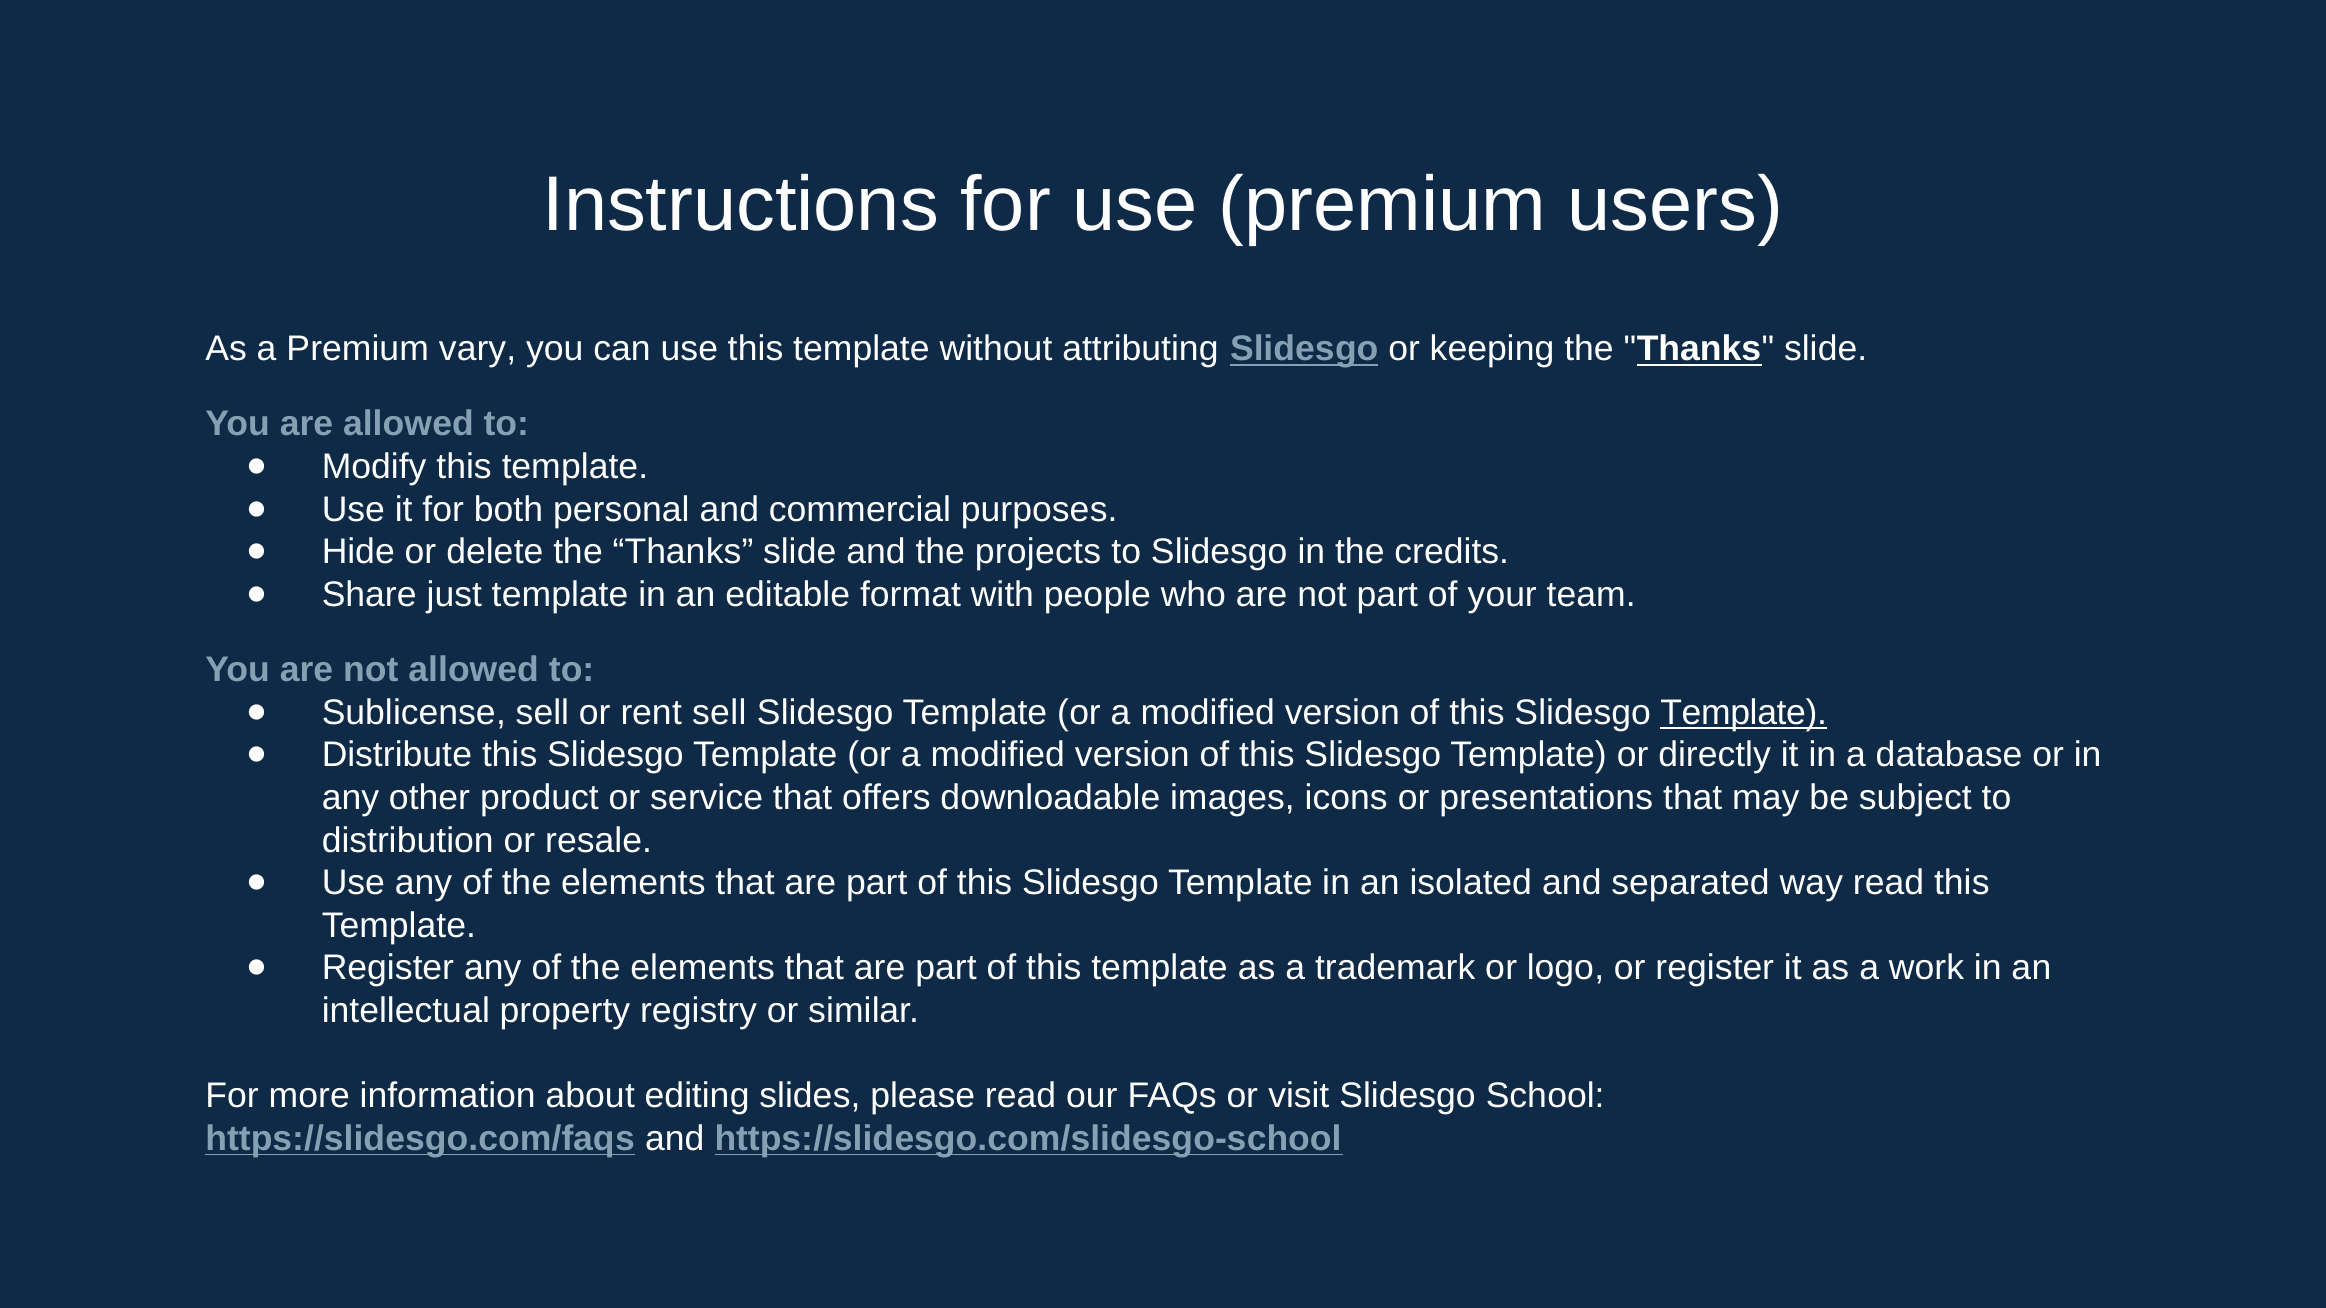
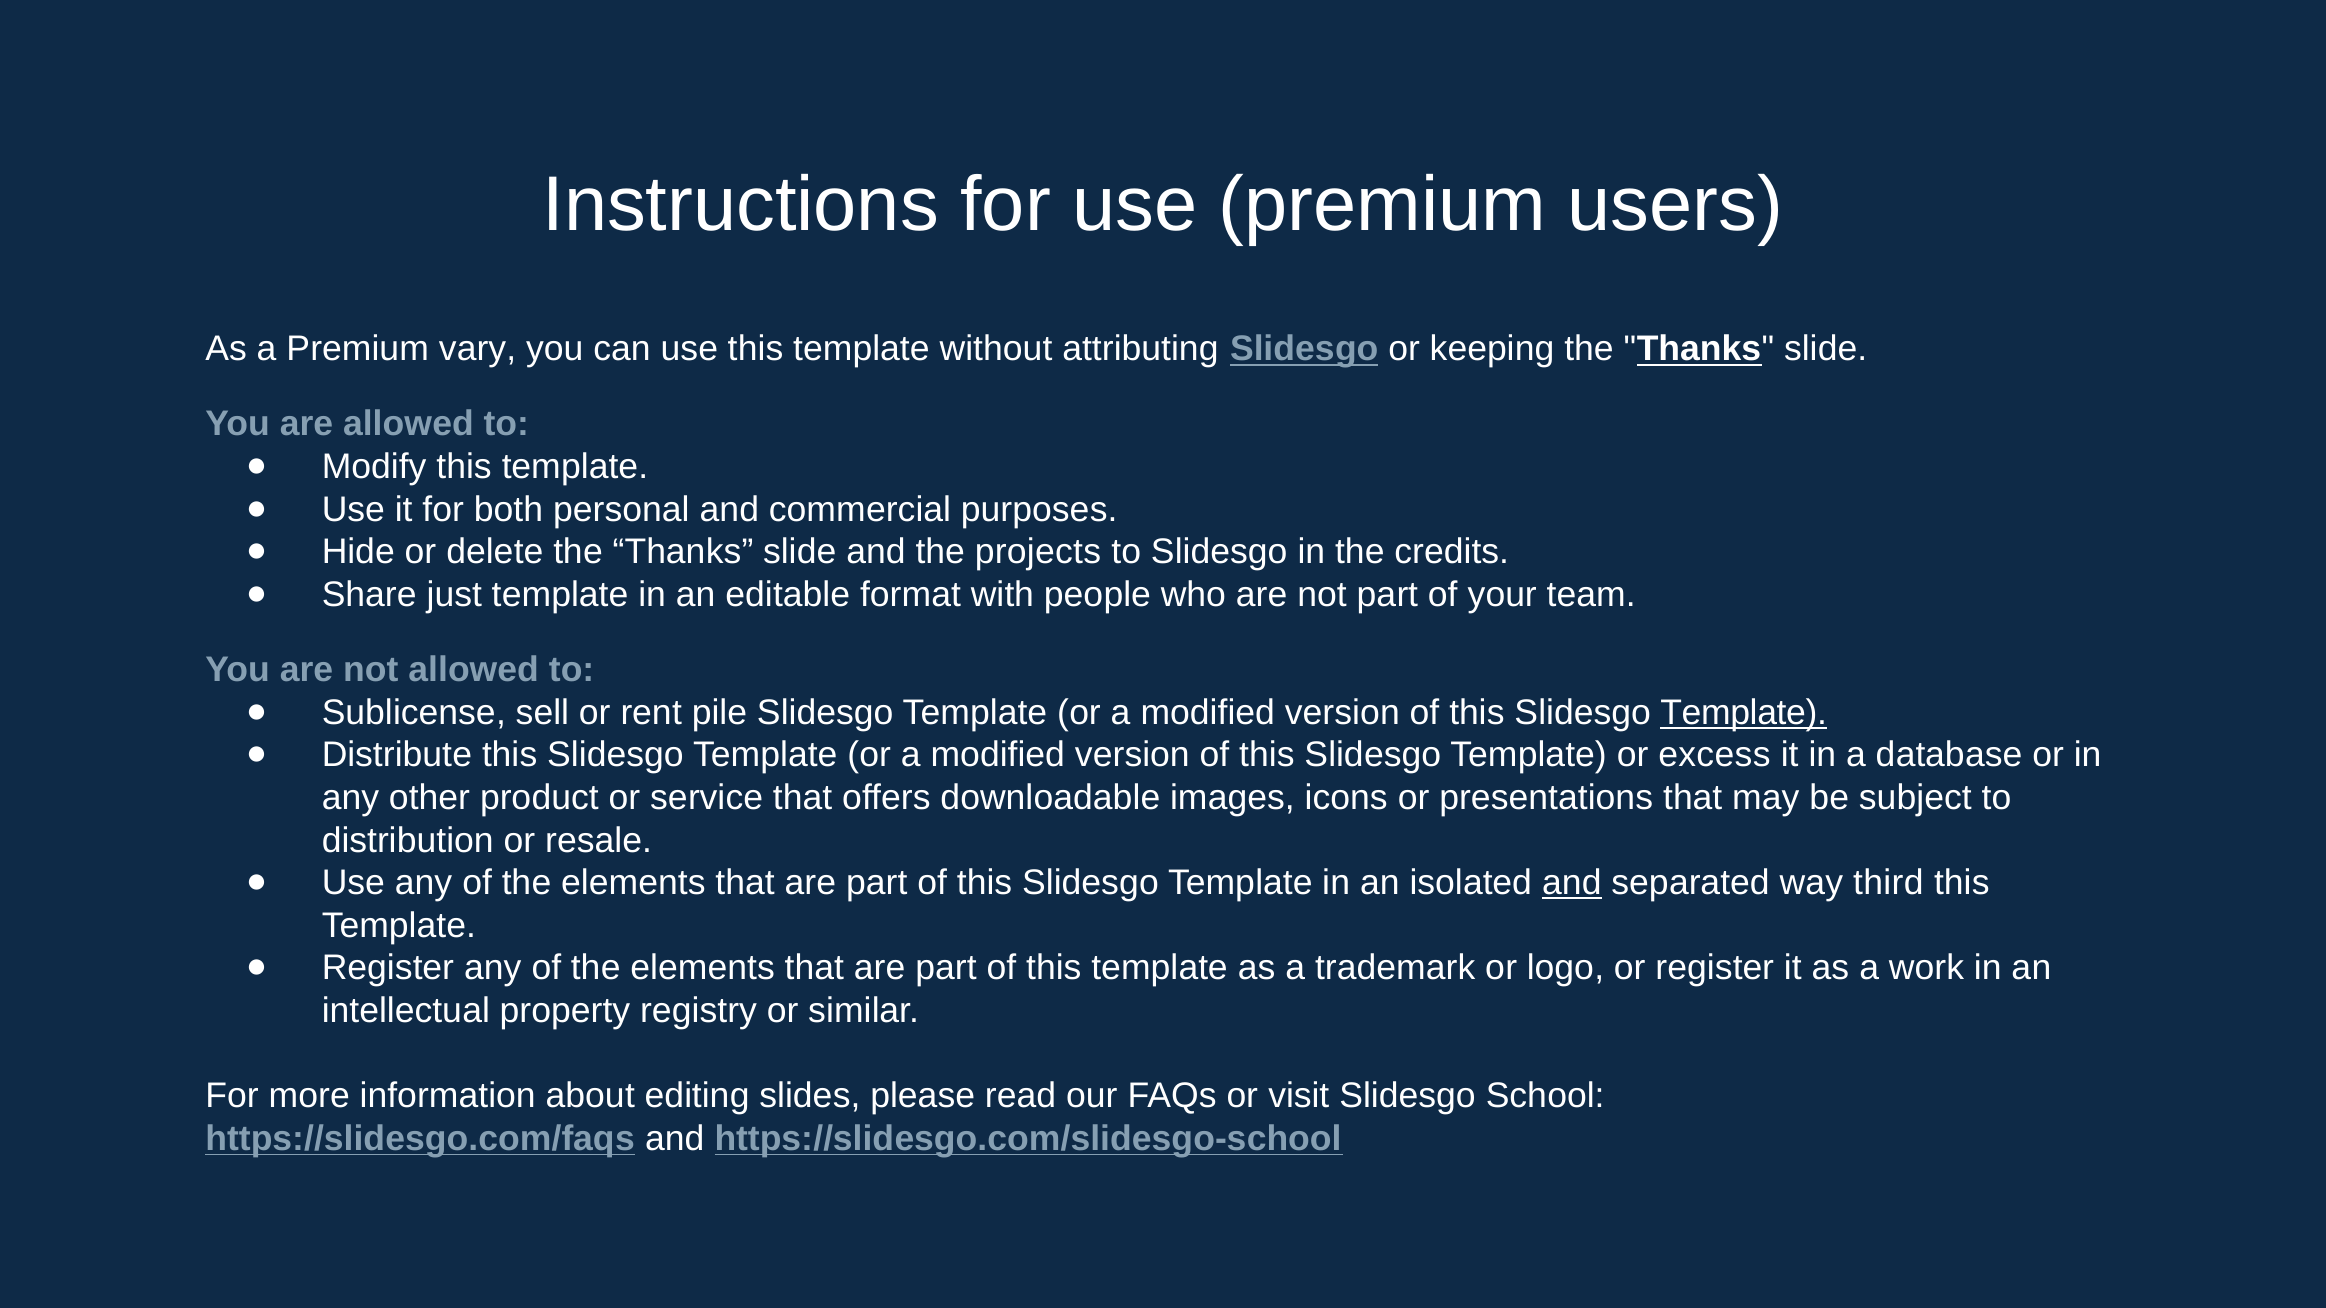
rent sell: sell -> pile
directly: directly -> excess
and at (1572, 883) underline: none -> present
way read: read -> third
